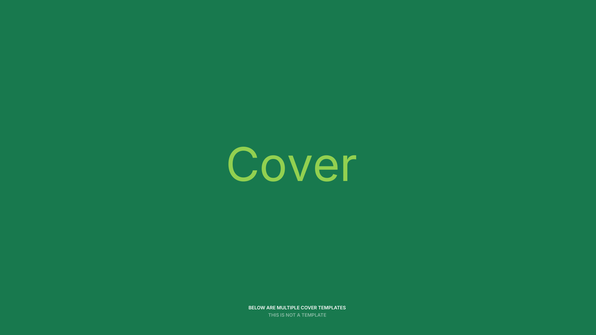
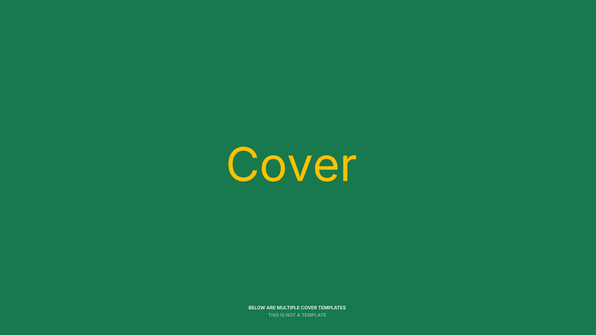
Cover at (292, 166) colour: light green -> yellow
